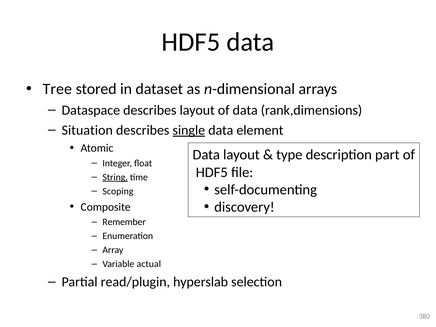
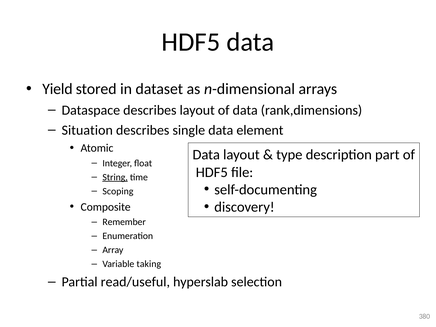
Tree: Tree -> Yield
single underline: present -> none
actual: actual -> taking
read/plugin: read/plugin -> read/useful
